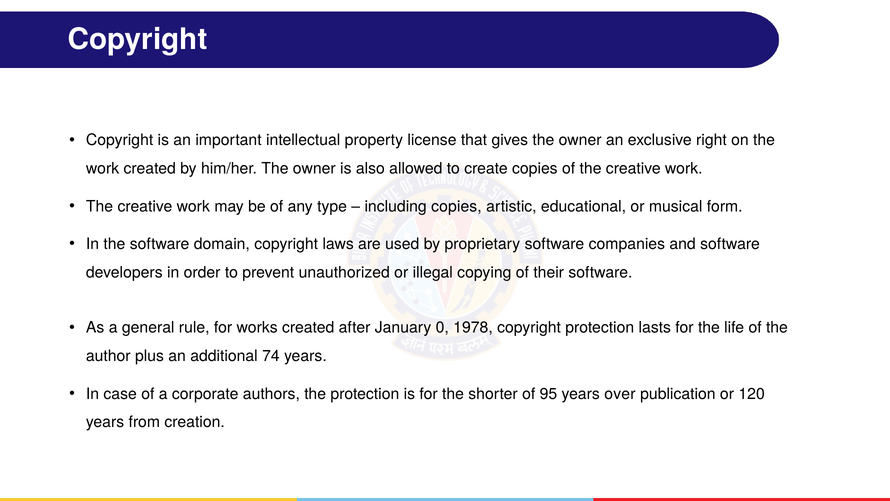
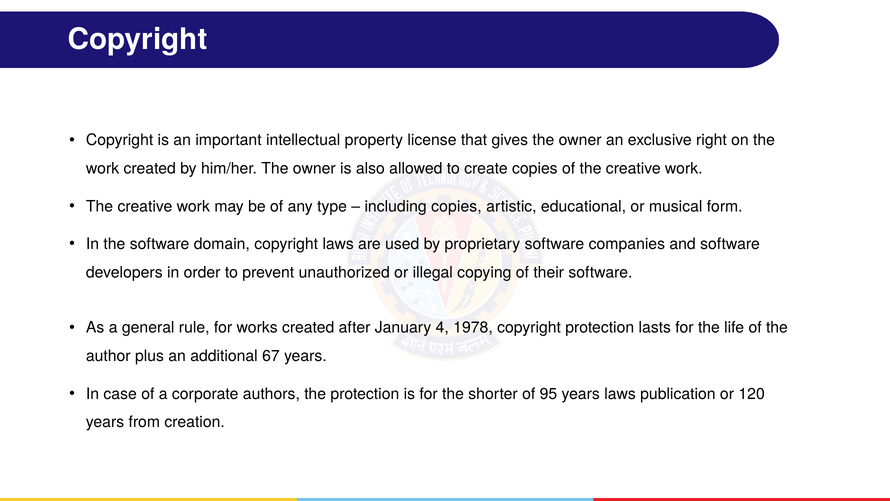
0: 0 -> 4
74: 74 -> 67
years over: over -> laws
